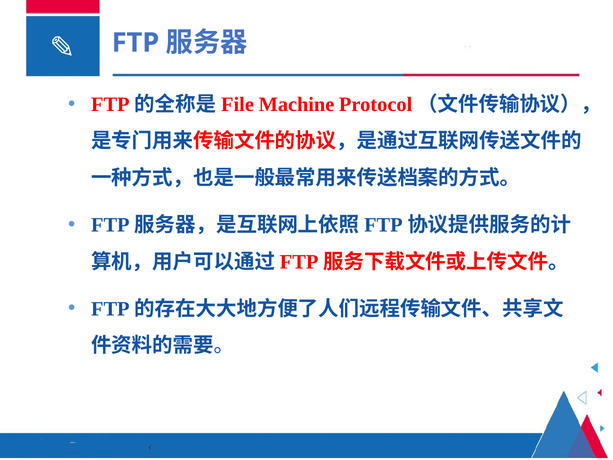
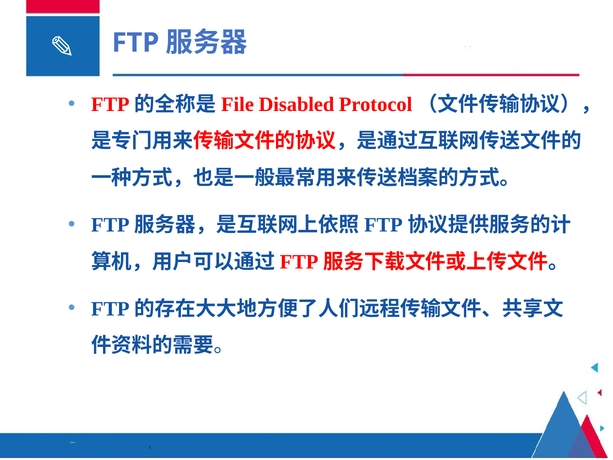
Machine: Machine -> Disabled
